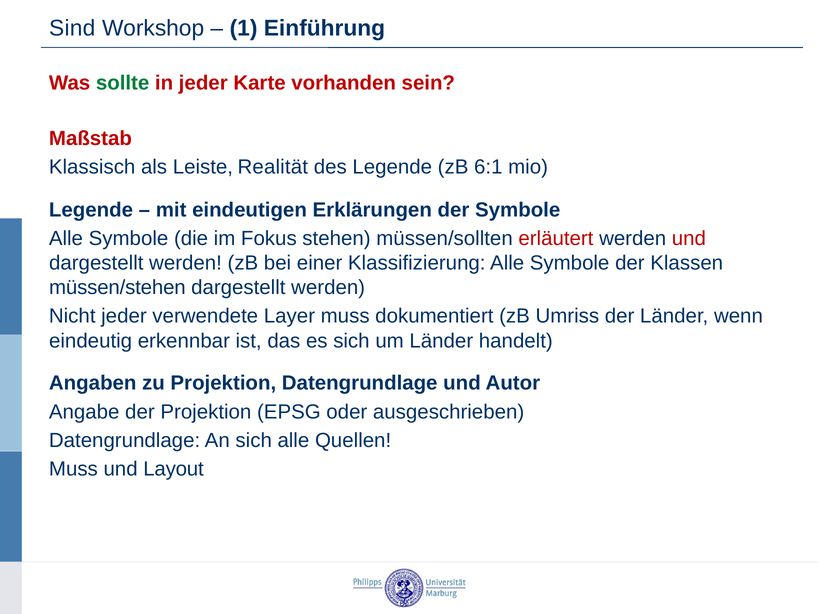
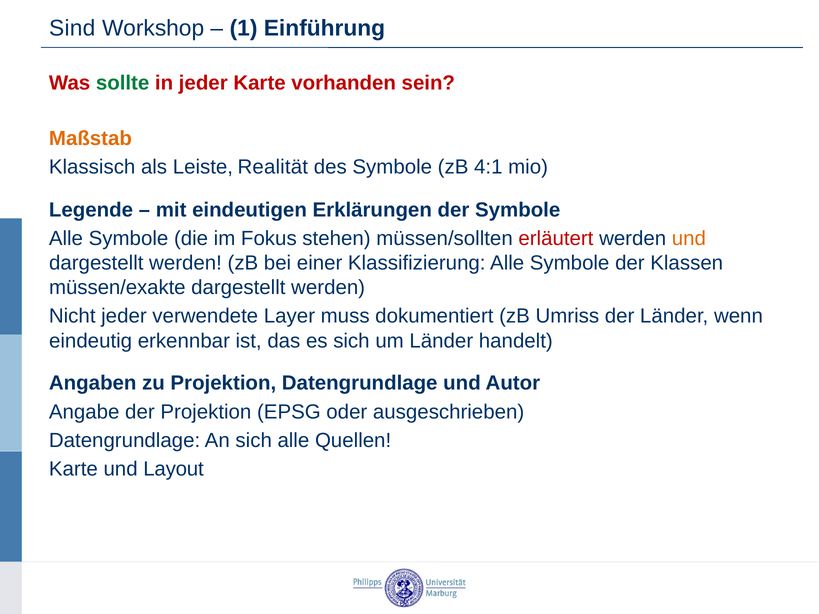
Maßstab colour: red -> orange
des Legende: Legende -> Symbole
6:1: 6:1 -> 4:1
und at (689, 239) colour: red -> orange
müssen/stehen: müssen/stehen -> müssen/exakte
Muss at (73, 469): Muss -> Karte
